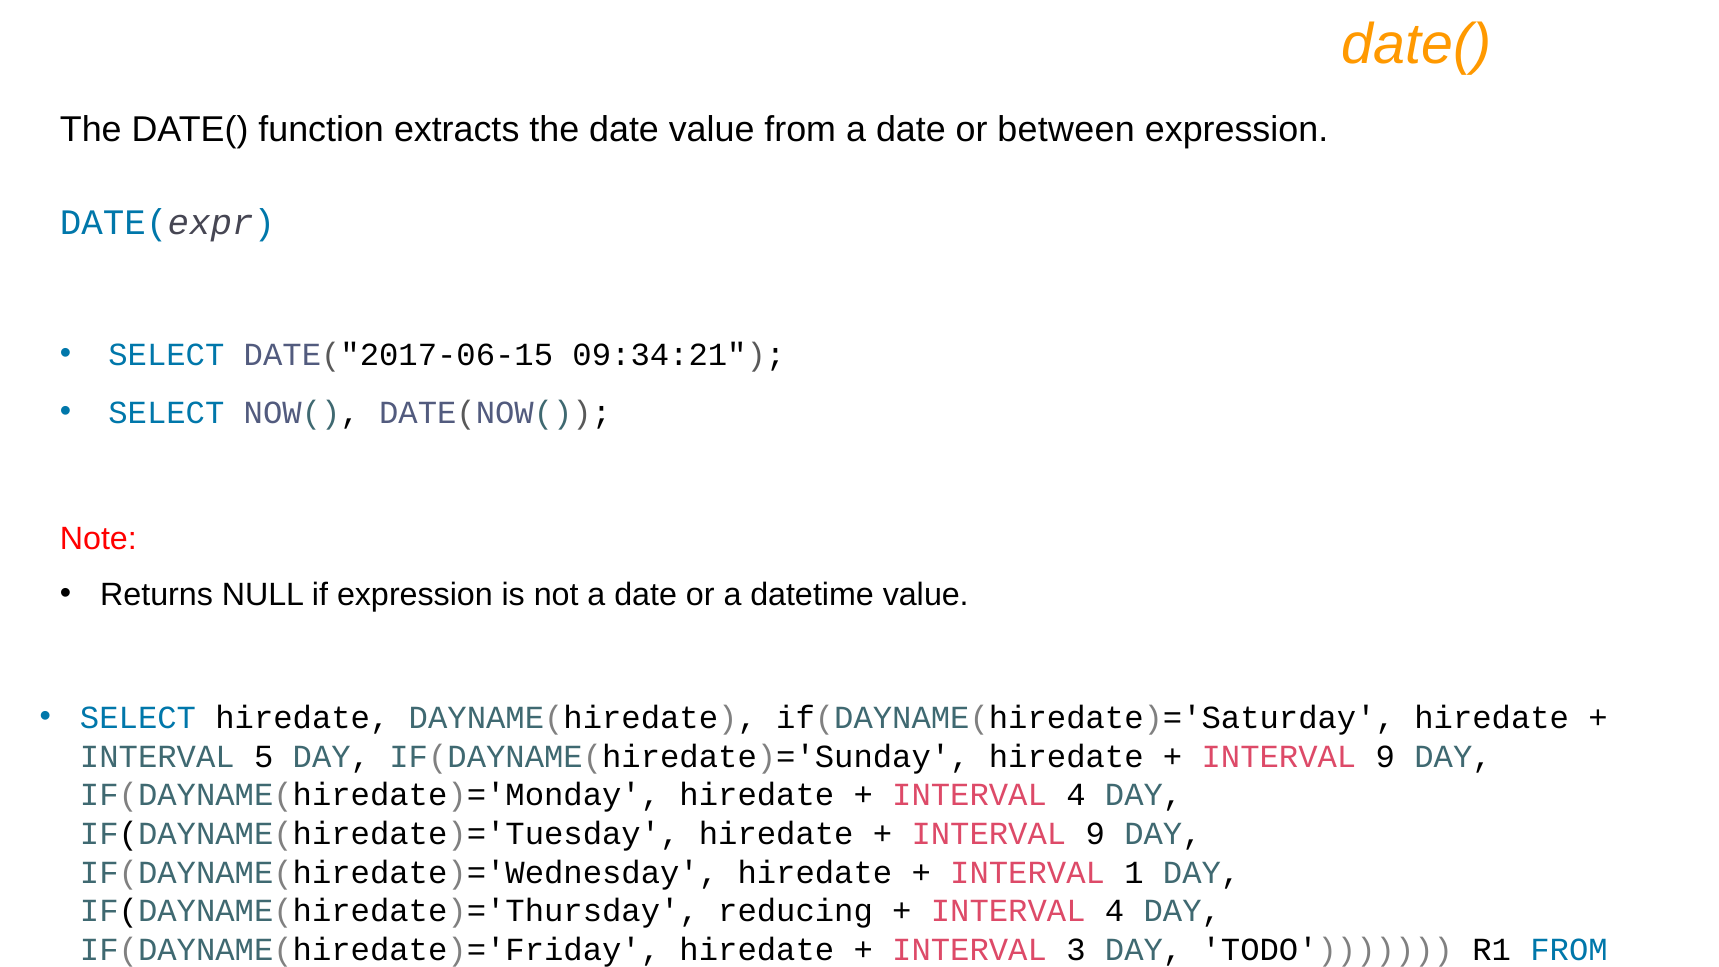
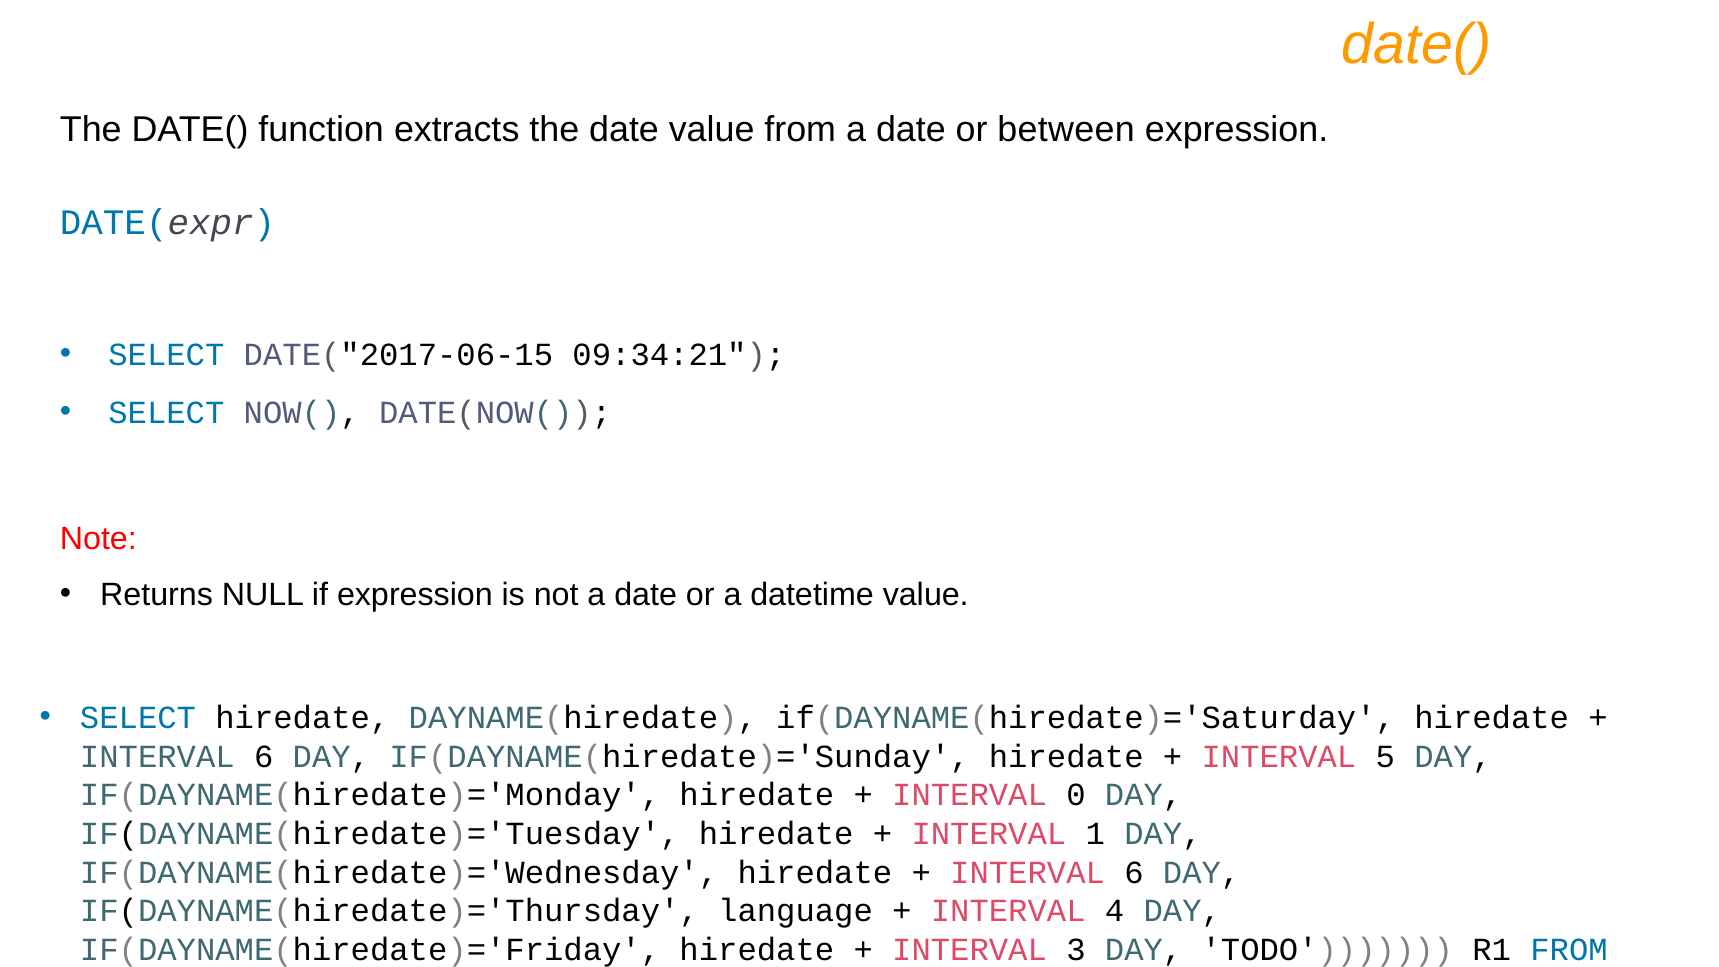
5 at (264, 756): 5 -> 6
9 at (1385, 756): 9 -> 5
4 at (1076, 795): 4 -> 0
9 at (1095, 834): 9 -> 1
1 at (1134, 872): 1 -> 6
reducing: reducing -> language
